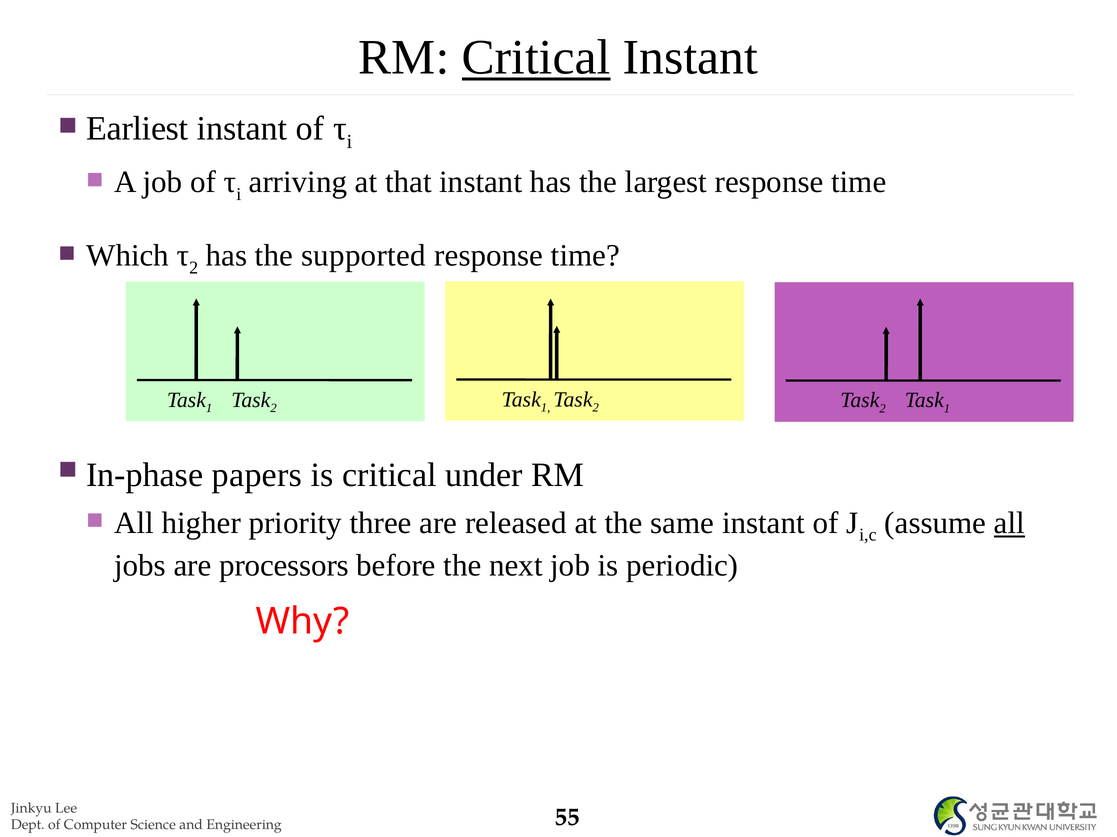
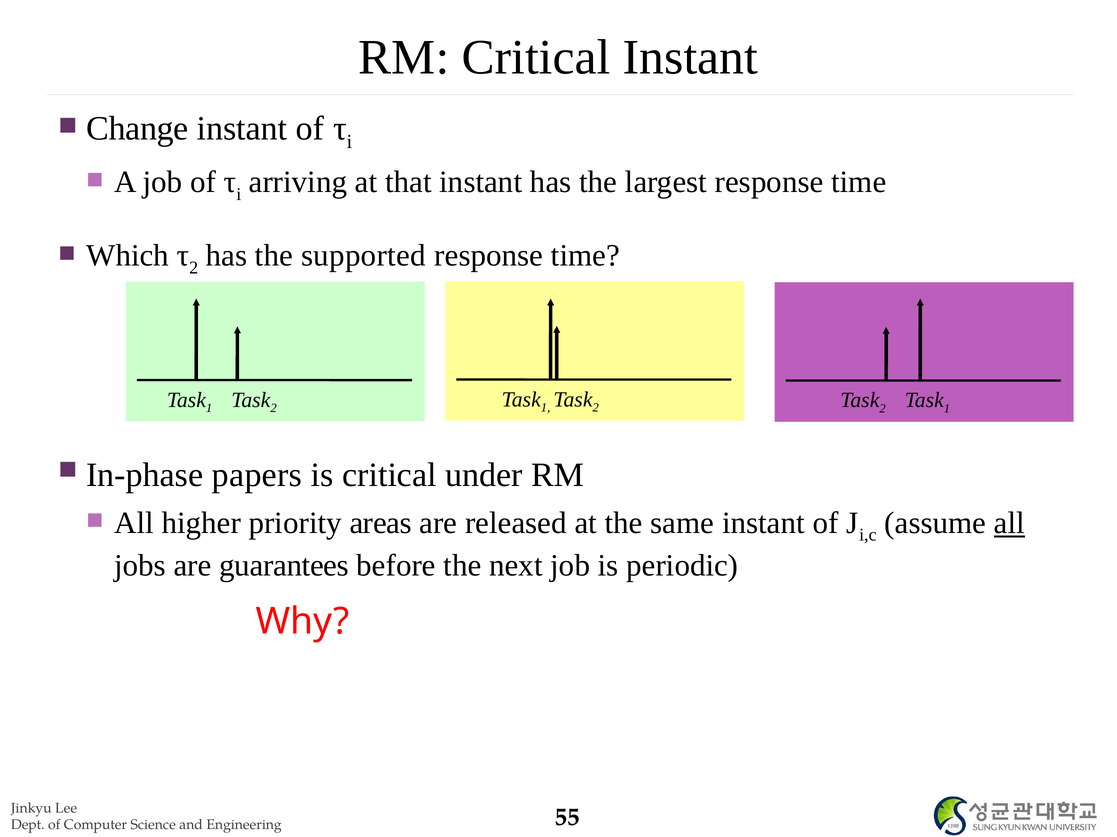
Critical at (536, 58) underline: present -> none
Earliest: Earliest -> Change
three: three -> areas
processors: processors -> guarantees
